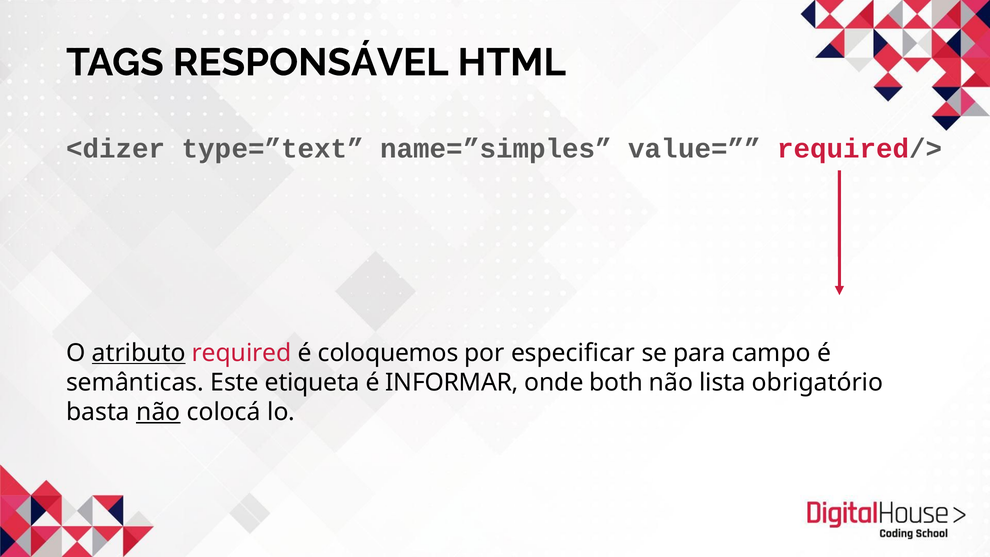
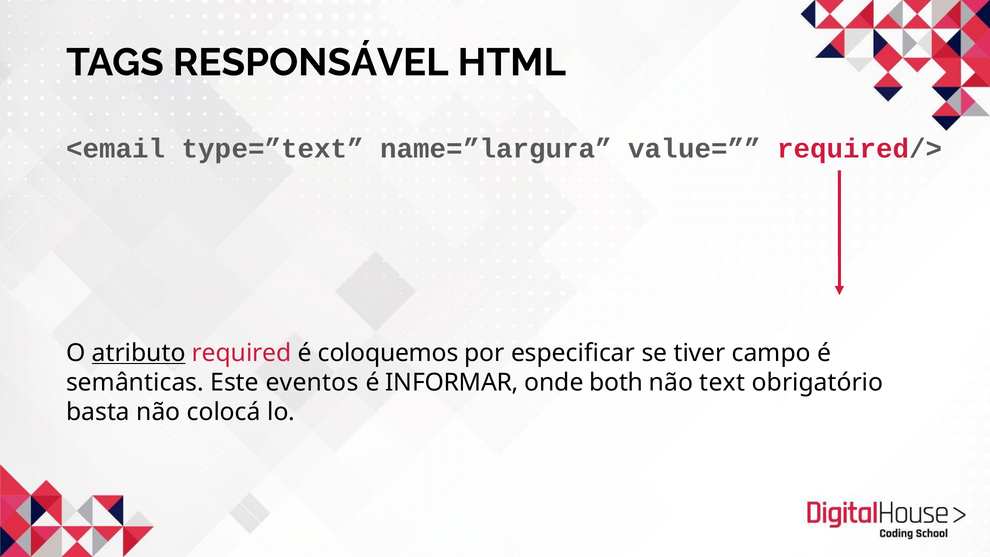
<dizer: <dizer -> <email
name=”simples: name=”simples -> name=”largura
para: para -> tiver
etiqueta: etiqueta -> eventos
lista: lista -> text
não at (158, 412) underline: present -> none
